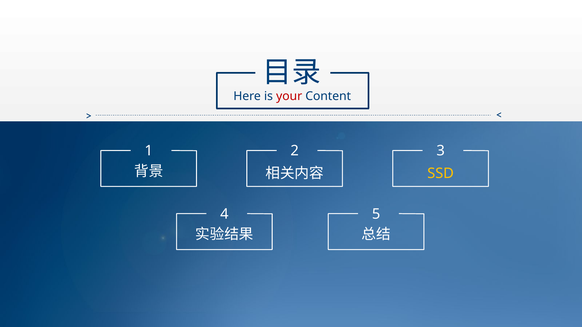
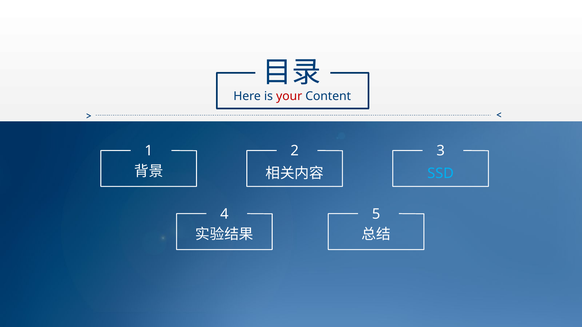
SSD colour: yellow -> light blue
